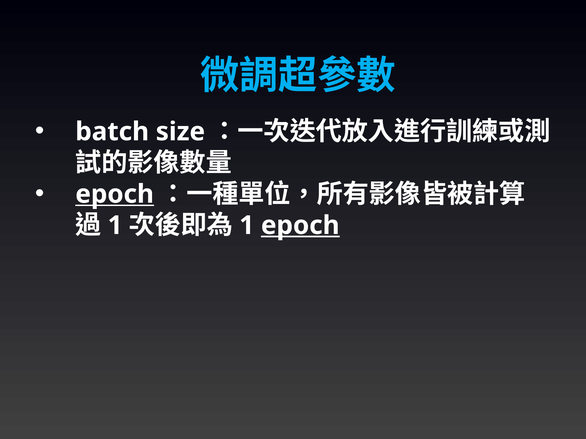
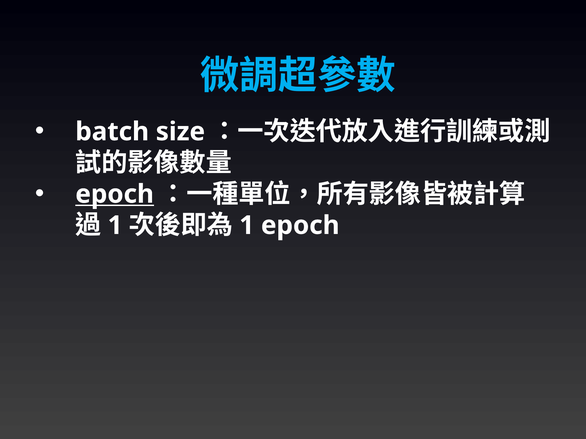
epoch at (300, 226) underline: present -> none
